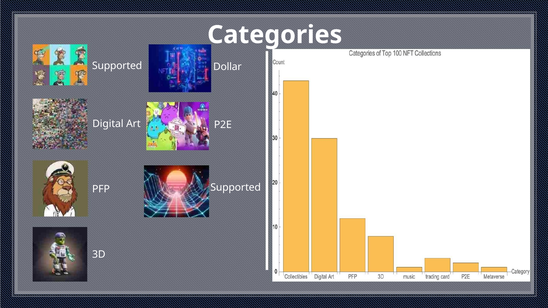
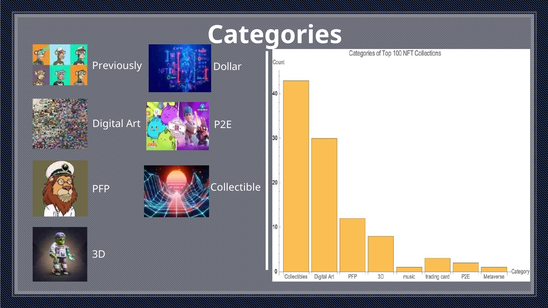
Supported at (117, 66): Supported -> Previously
Supported at (236, 188): Supported -> Collectible
